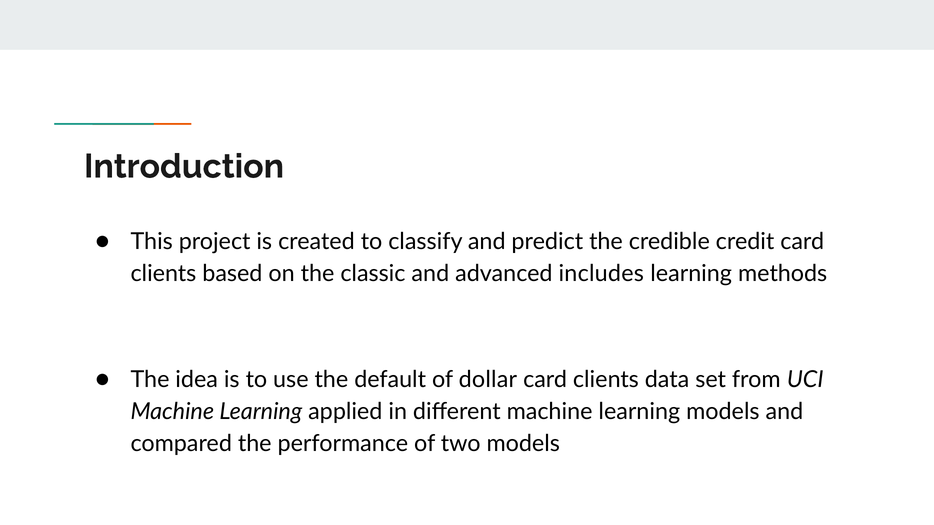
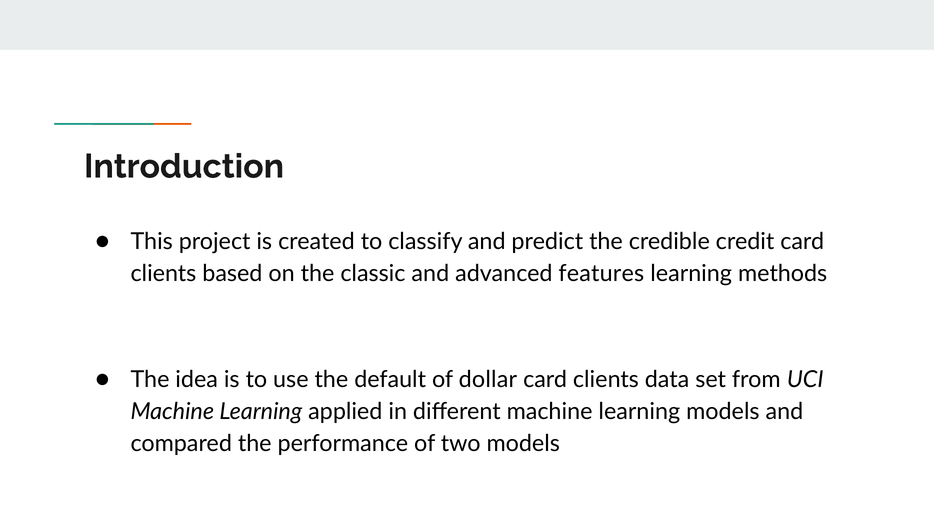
includes: includes -> features
